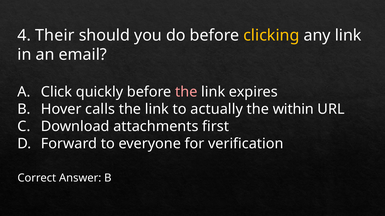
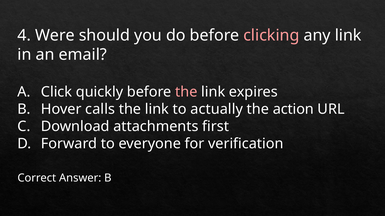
Their: Their -> Were
clicking colour: yellow -> pink
within: within -> action
